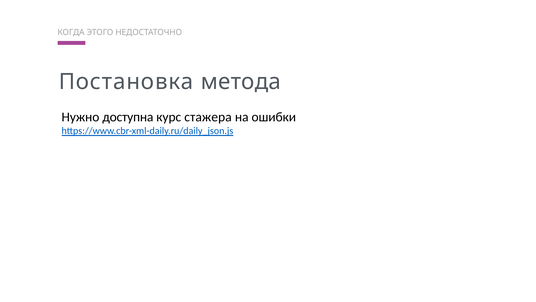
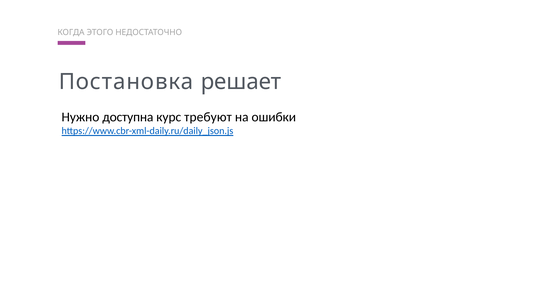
метода: метода -> решает
стажера: стажера -> требуют
